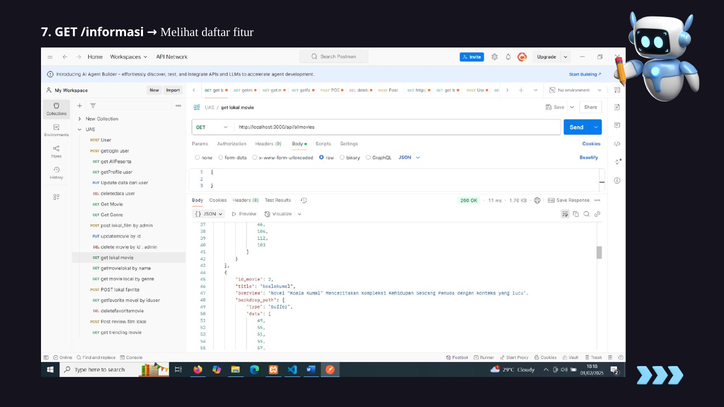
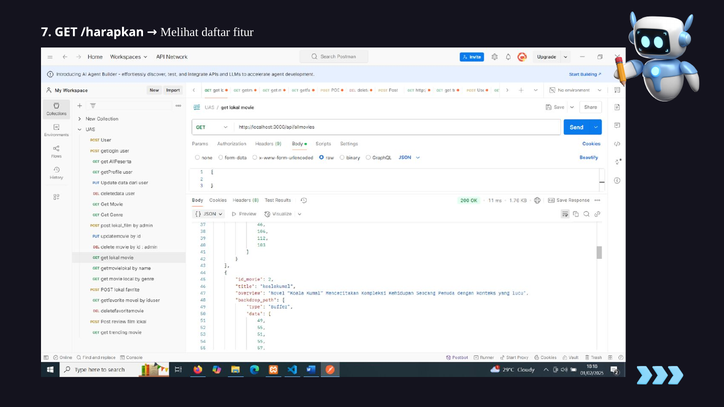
/informasi: /informasi -> /harapkan
